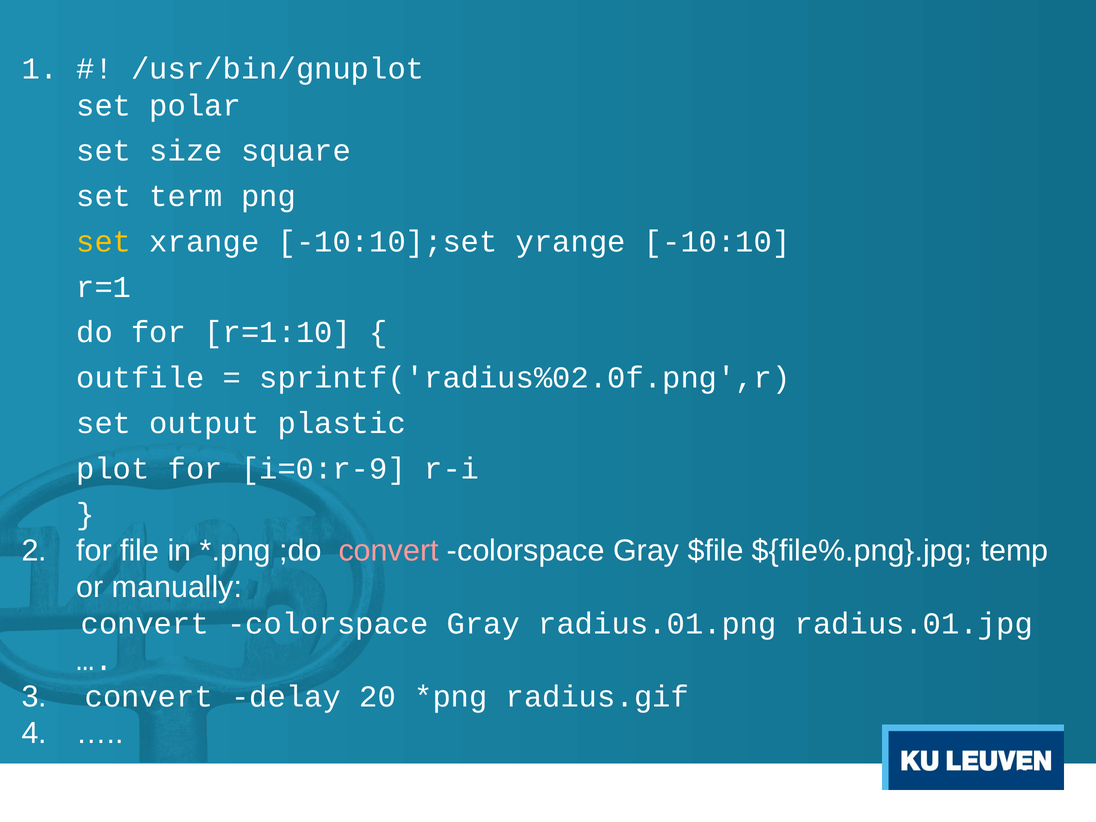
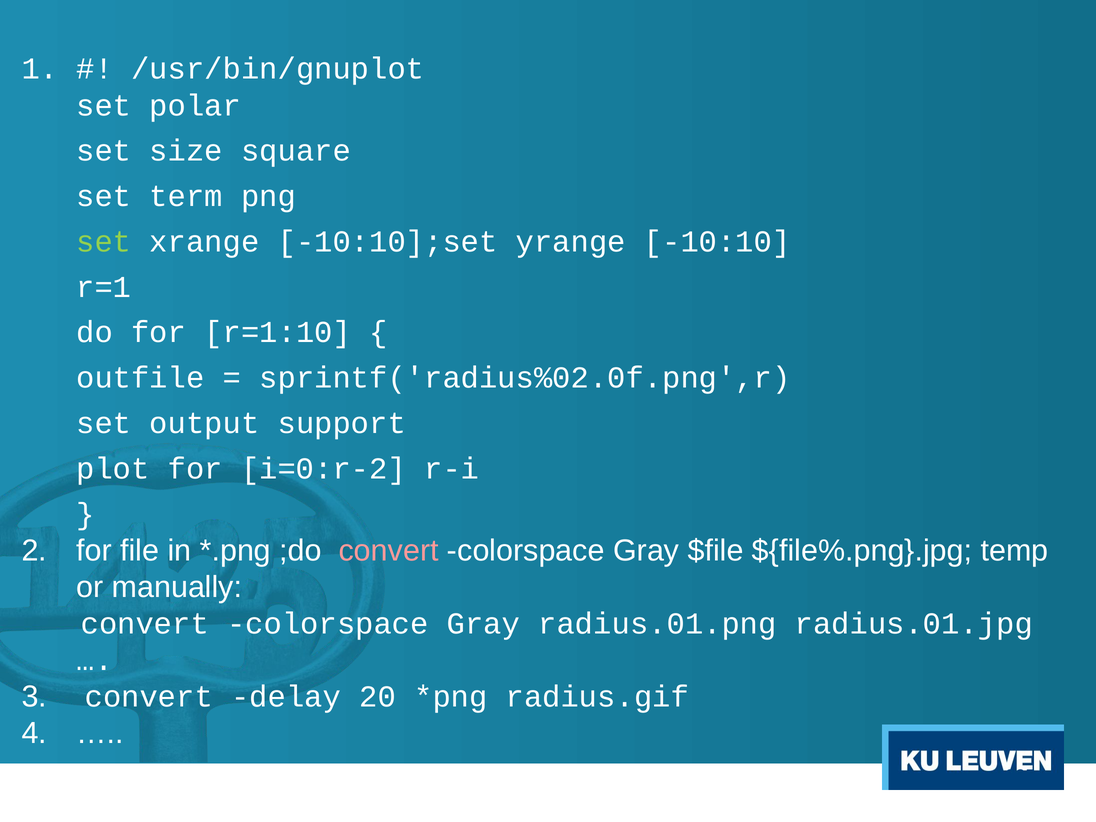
set at (104, 242) colour: yellow -> light green
plastic: plastic -> support
i=0:r-9: i=0:r-9 -> i=0:r-2
